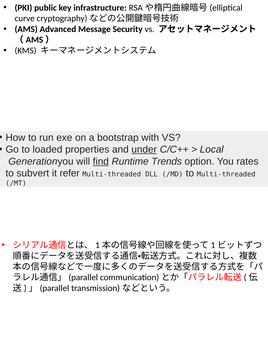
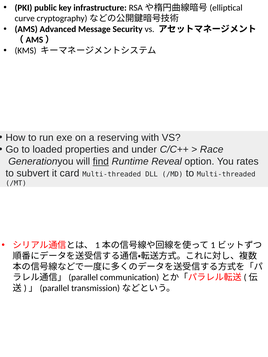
bootstrap: bootstrap -> reserving
under underline: present -> none
Local: Local -> Race
Trends: Trends -> Reveal
refer: refer -> card
